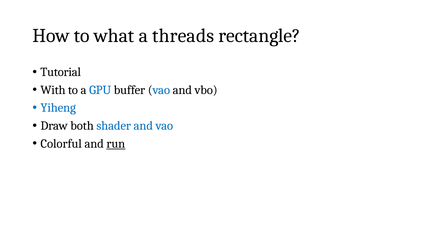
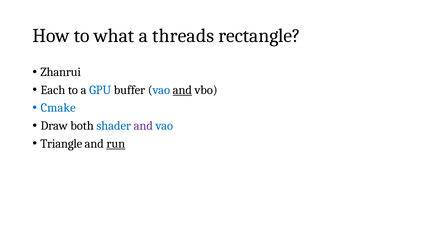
Tutorial: Tutorial -> Zhanrui
With: With -> Each
and at (182, 90) underline: none -> present
Yiheng: Yiheng -> Cmake
and at (143, 126) colour: blue -> purple
Colorful: Colorful -> Triangle
